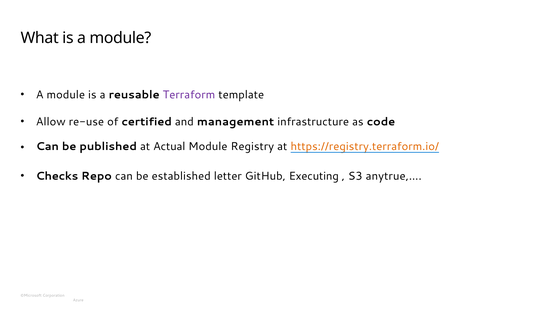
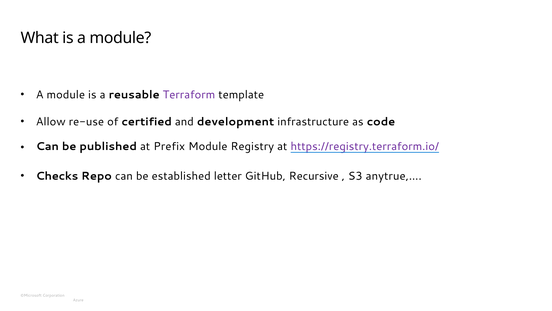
management: management -> development
Actual: Actual -> Prefix
https://registry.terraform.io/ colour: orange -> purple
Executing: Executing -> Recursive
